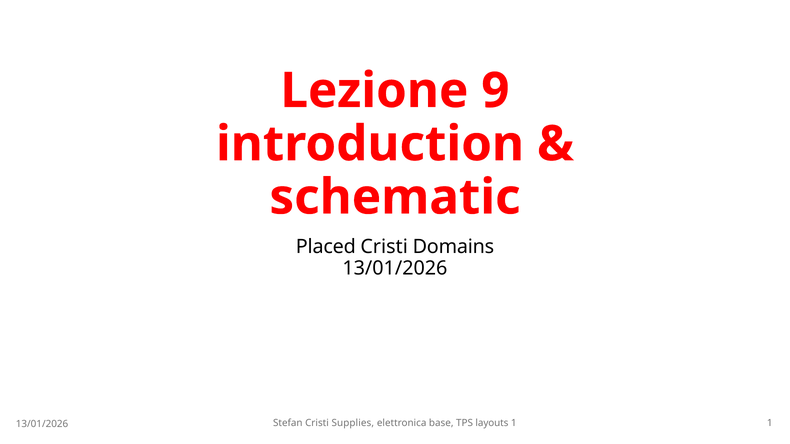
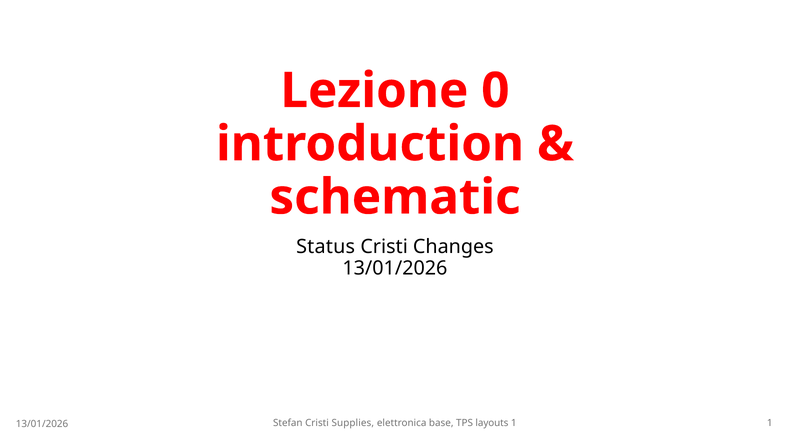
9: 9 -> 0
Placed: Placed -> Status
Domains: Domains -> Changes
